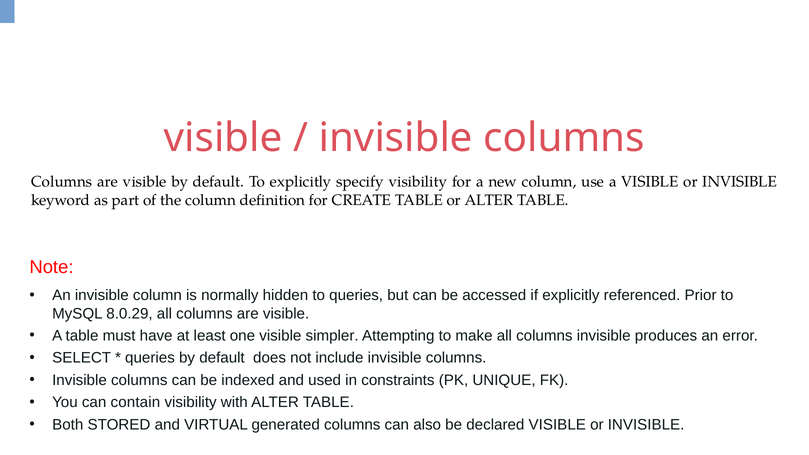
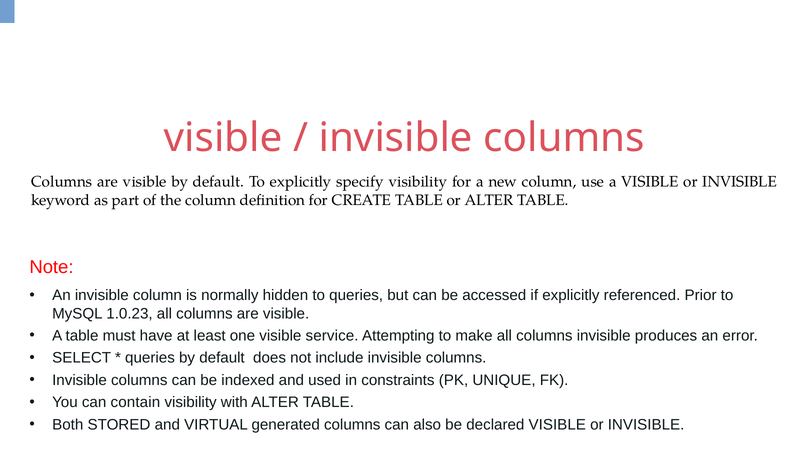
8.0.29: 8.0.29 -> 1.0.23
simpler: simpler -> service
